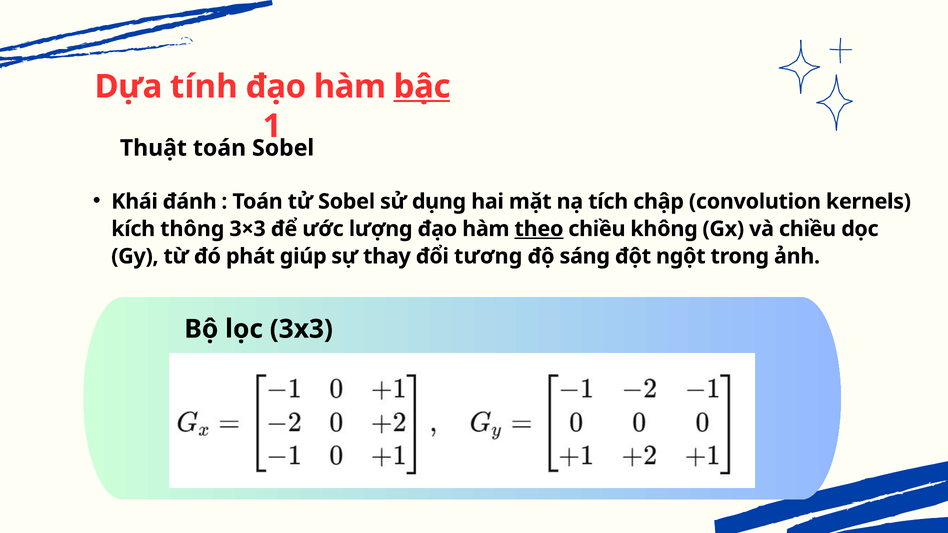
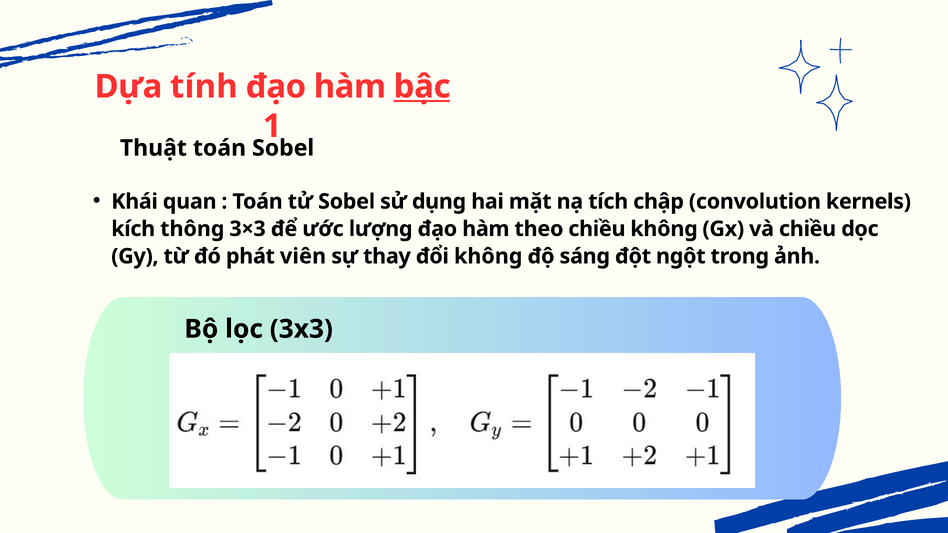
đánh: đánh -> quan
theo underline: present -> none
giúp: giúp -> viên
đổi tương: tương -> không
